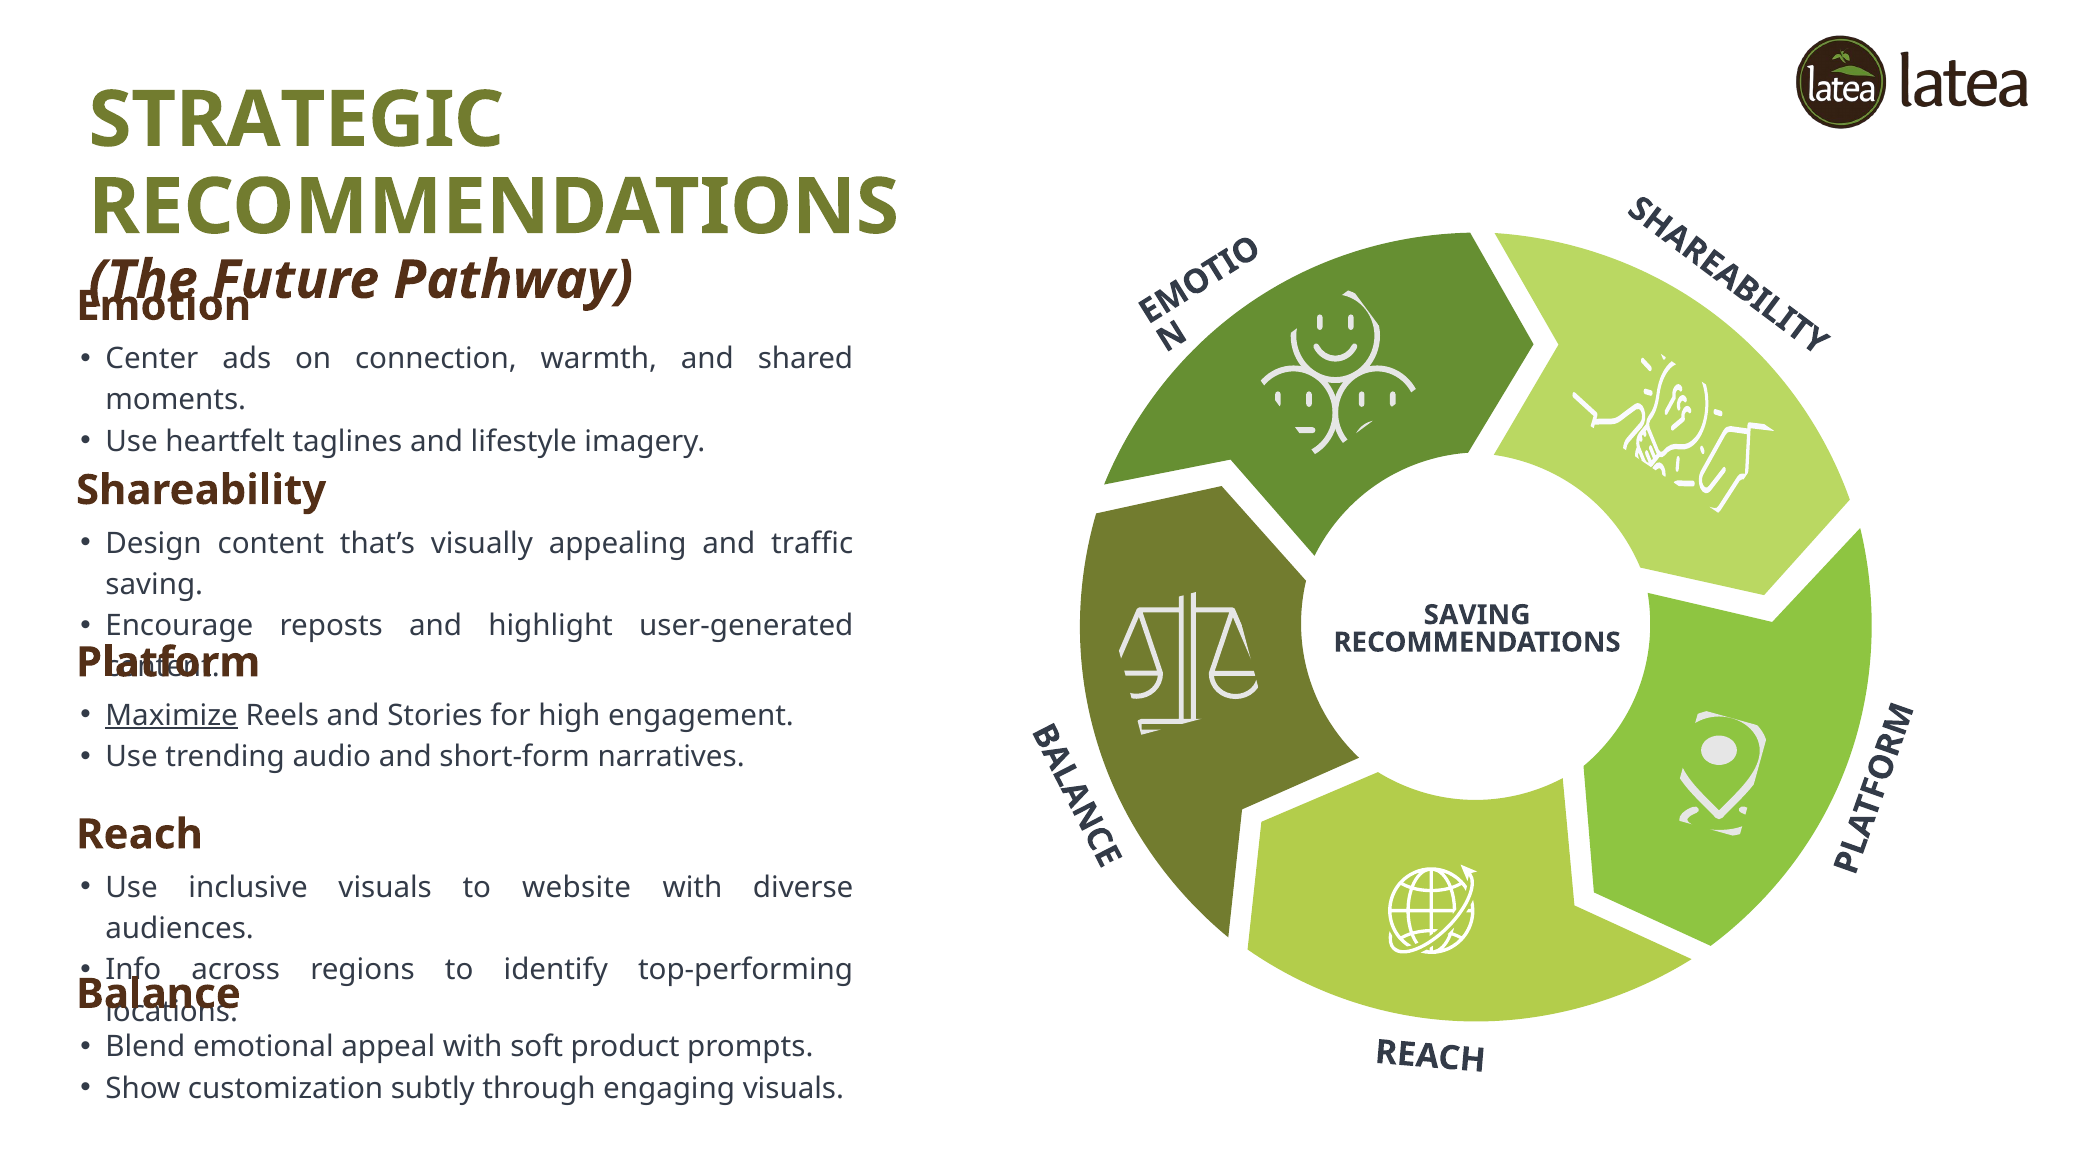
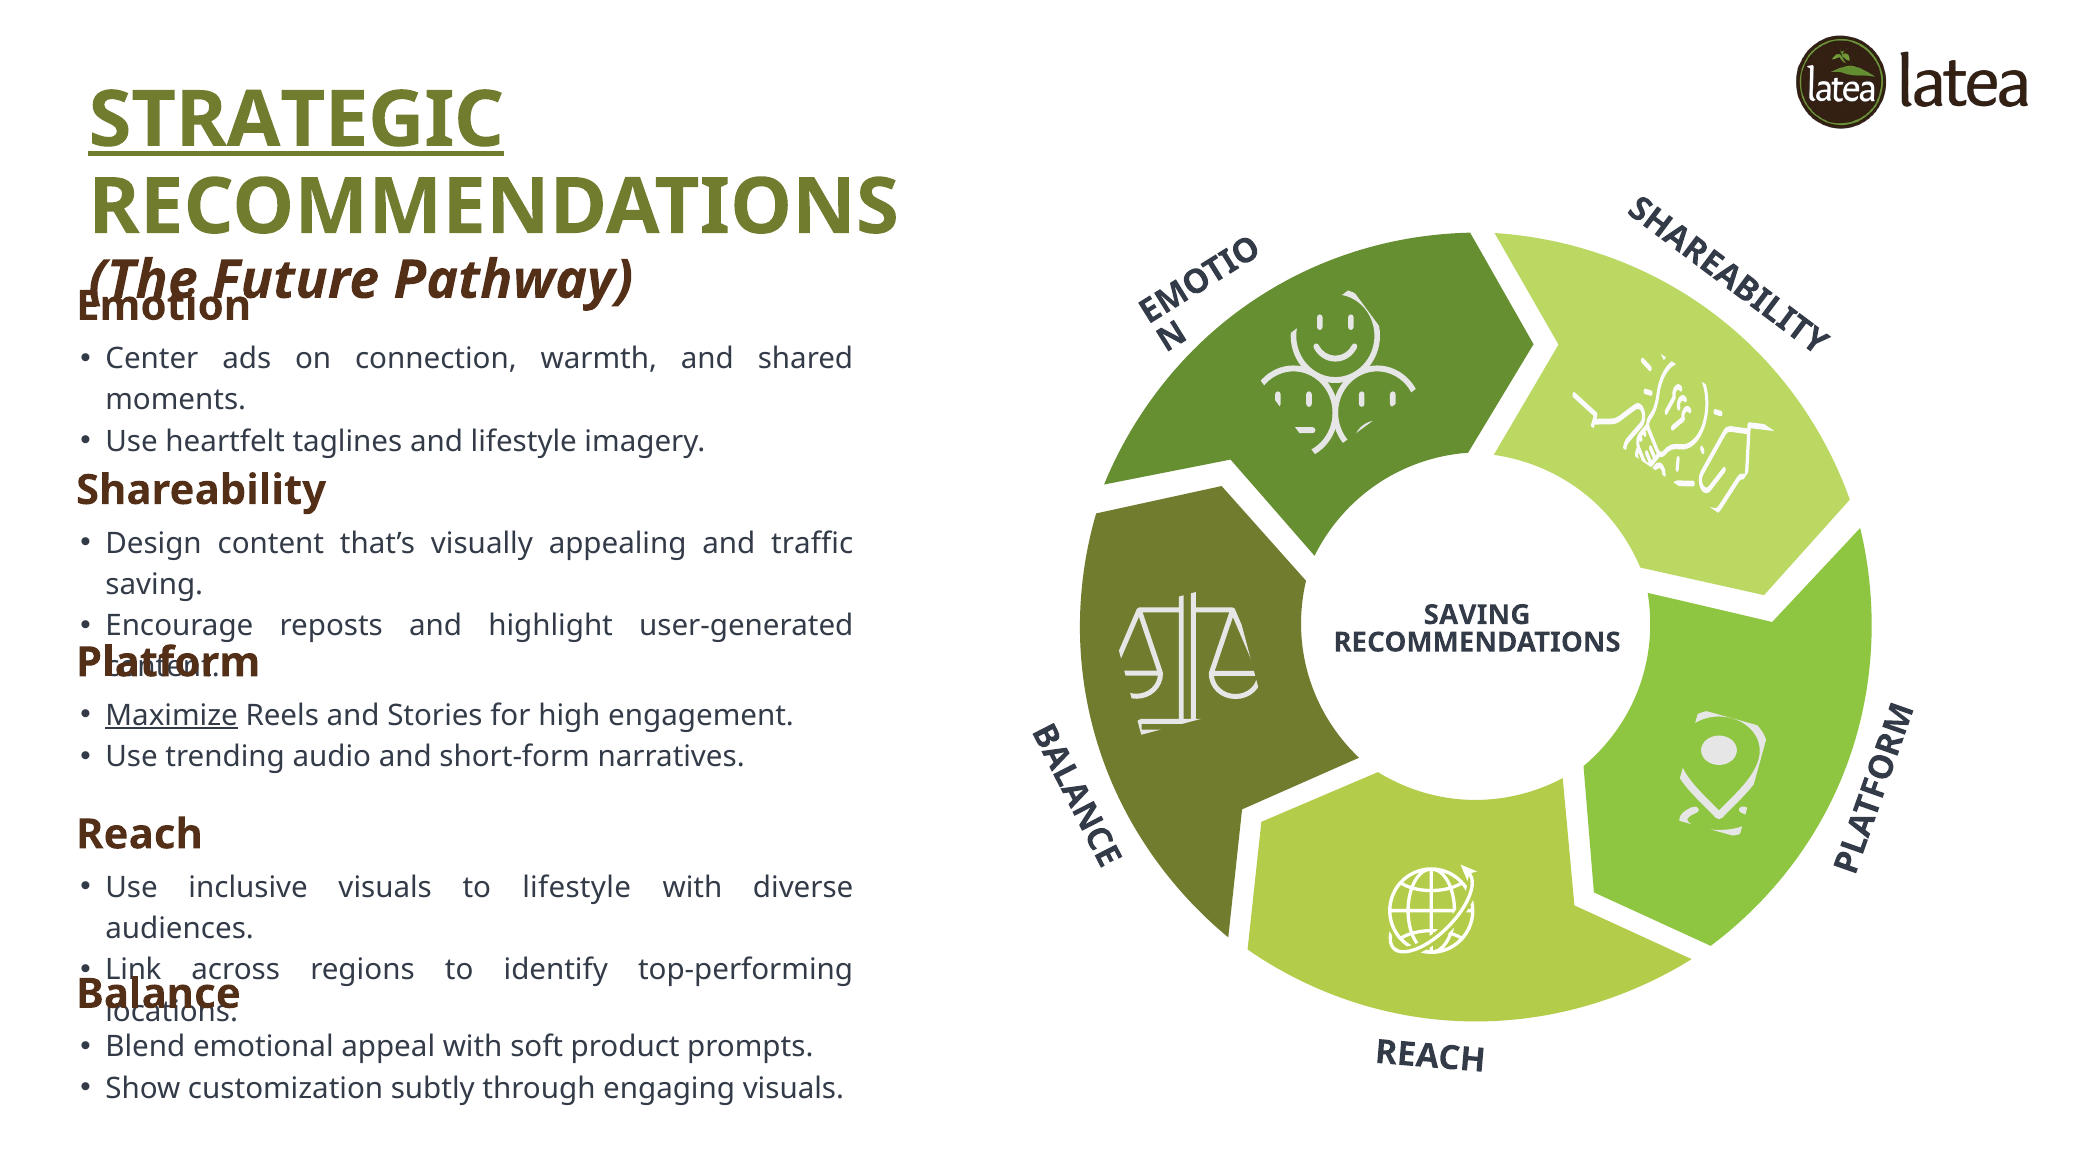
STRATEGIC underline: none -> present
to website: website -> lifestyle
Info: Info -> Link
